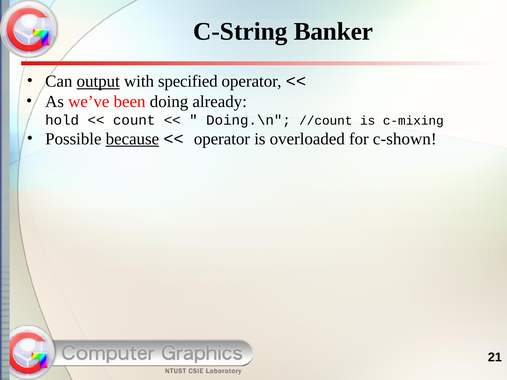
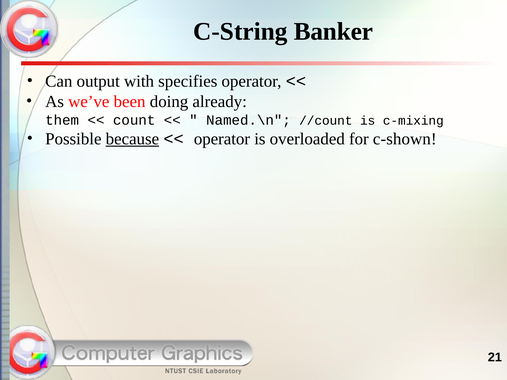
output underline: present -> none
specified: specified -> specifies
hold: hold -> them
Doing.\n: Doing.\n -> Named.\n
